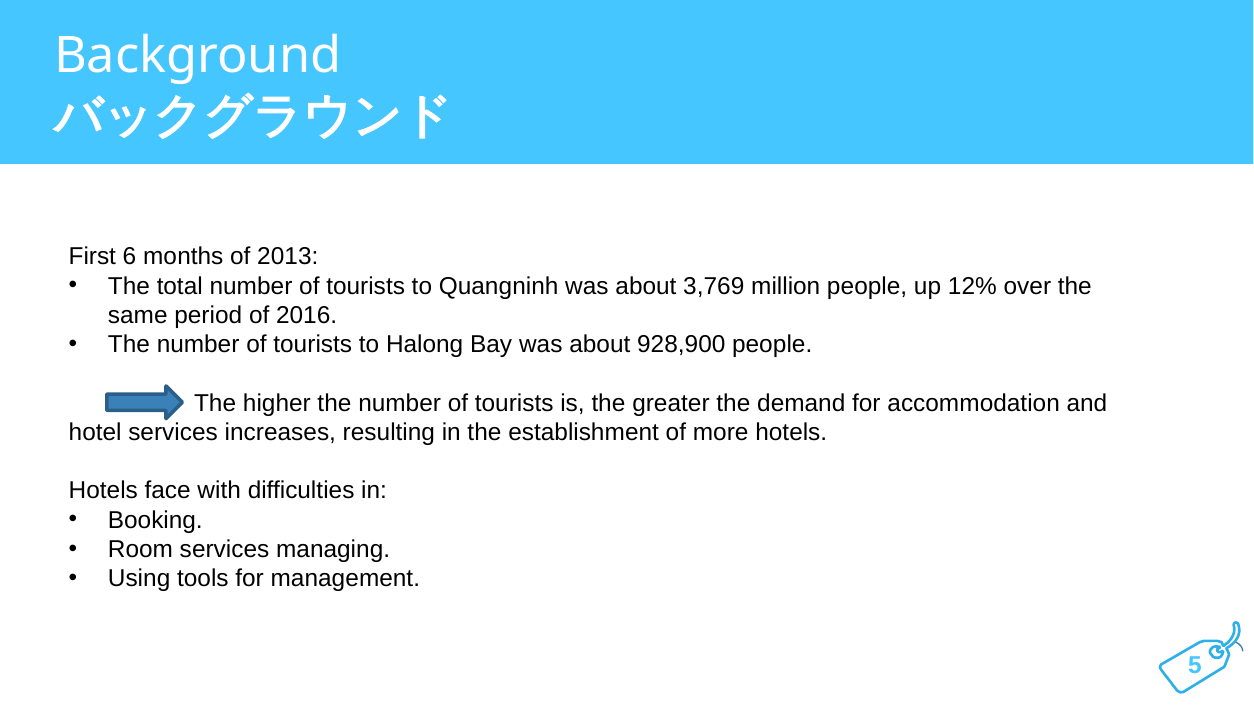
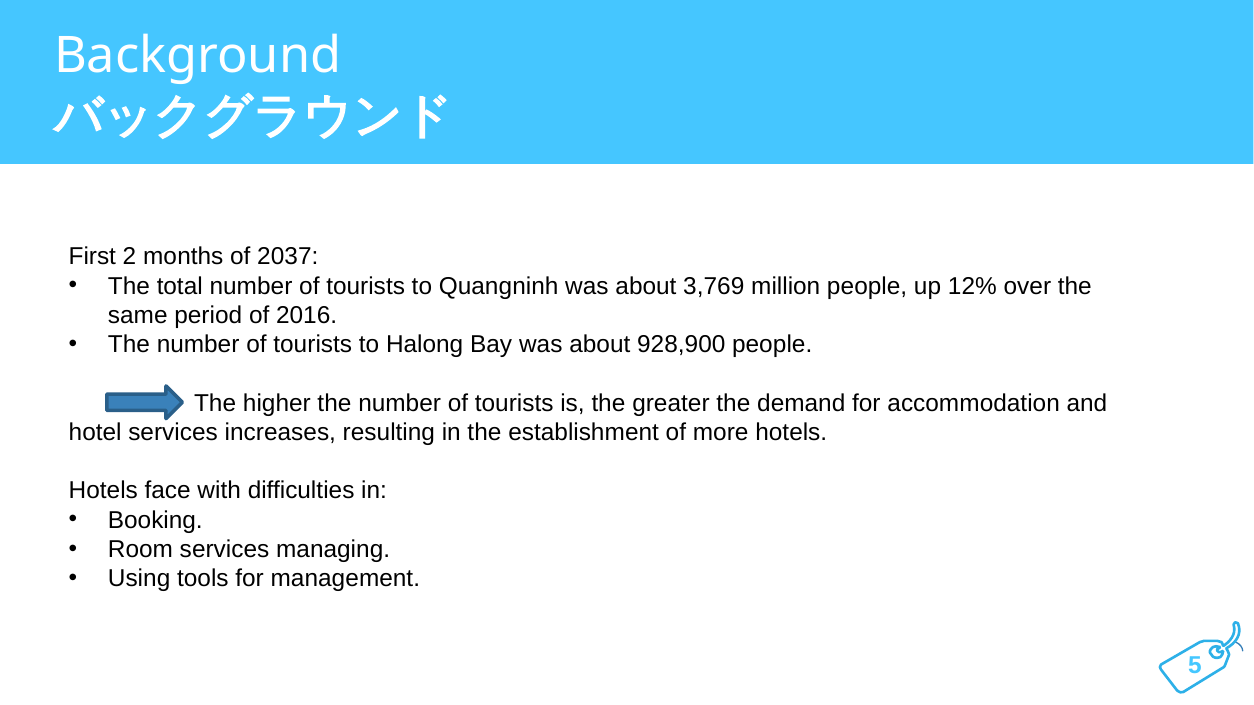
6: 6 -> 2
2013: 2013 -> 2037
